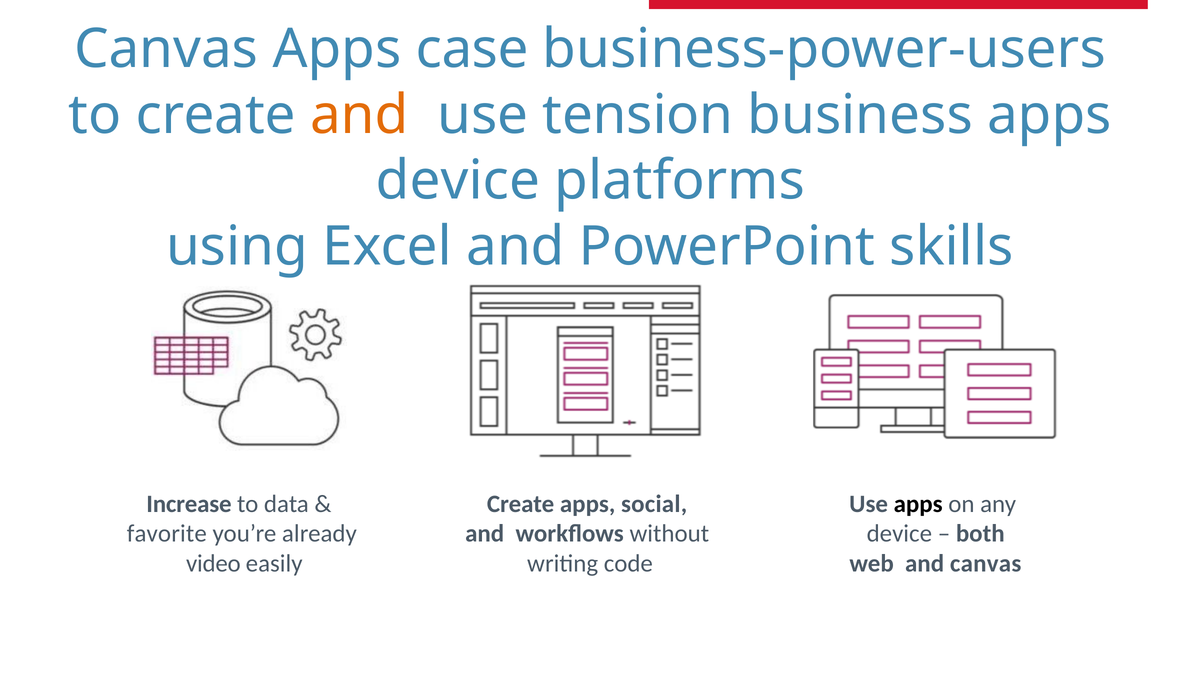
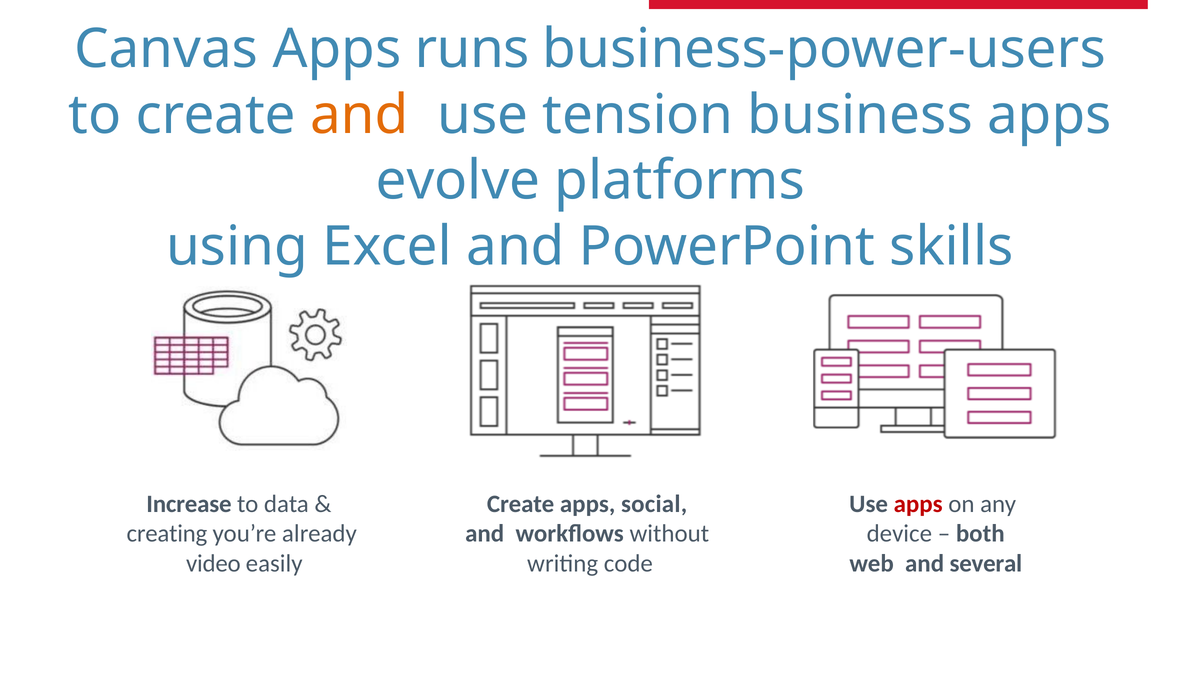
case: case -> runs
device at (458, 181): device -> evolve
apps at (918, 504) colour: black -> red
favorite: favorite -> creating
and canvas: canvas -> several
